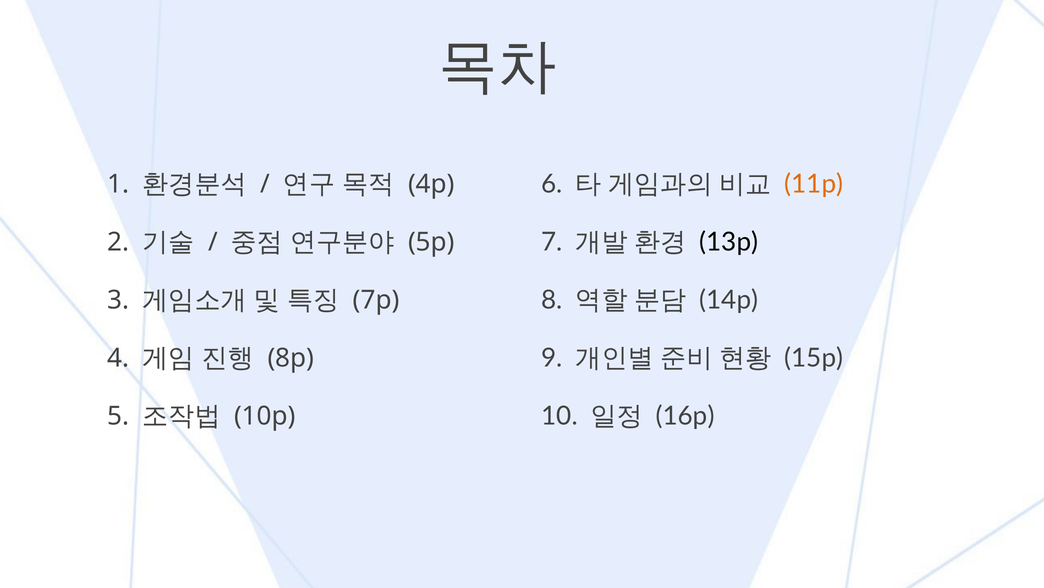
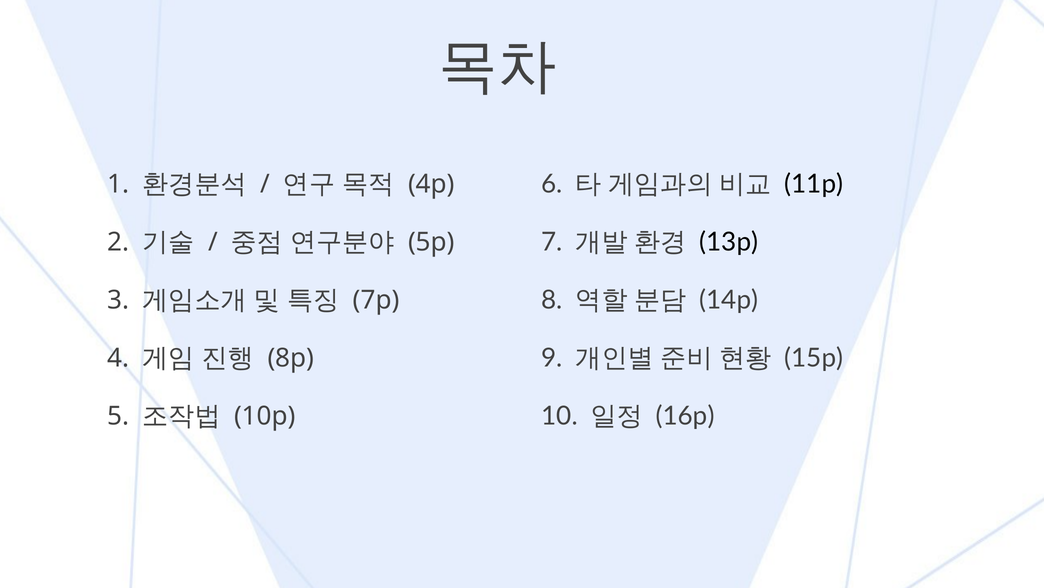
11p colour: orange -> black
